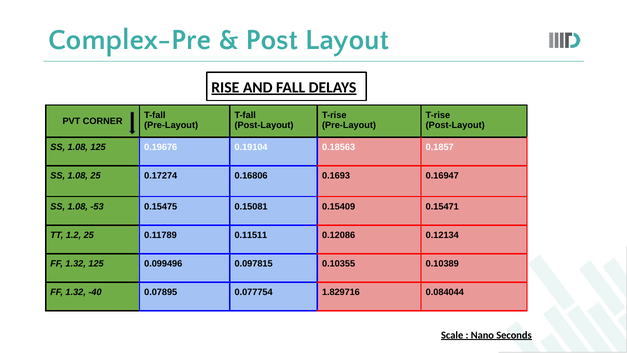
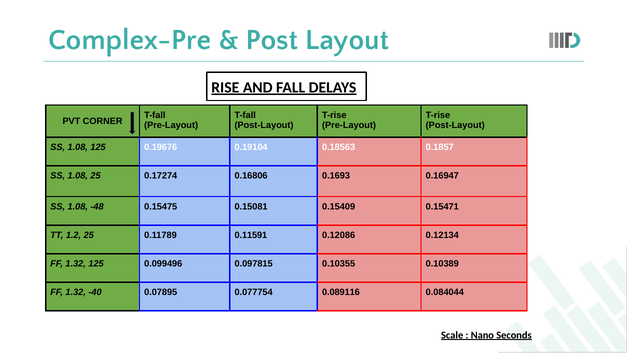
-53: -53 -> -48
0.11511: 0.11511 -> 0.11591
1.829716: 1.829716 -> 0.089116
